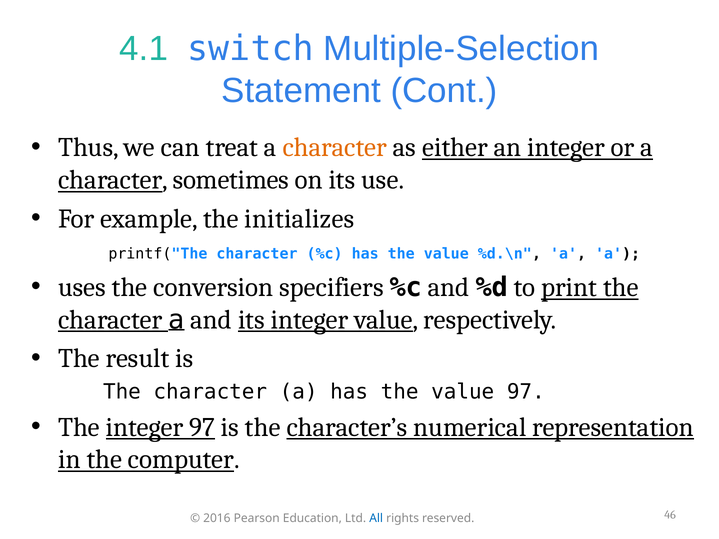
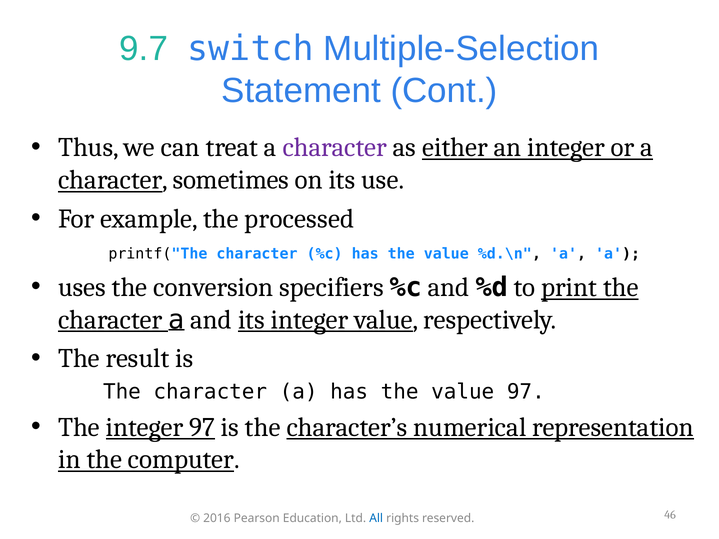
4.1: 4.1 -> 9.7
character at (335, 148) colour: orange -> purple
initializes: initializes -> processed
